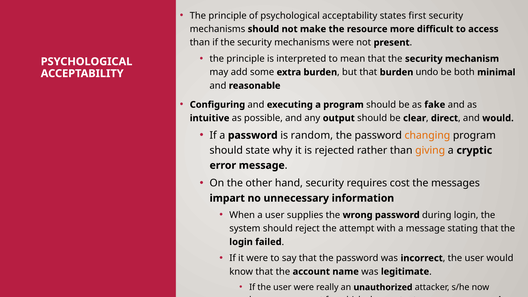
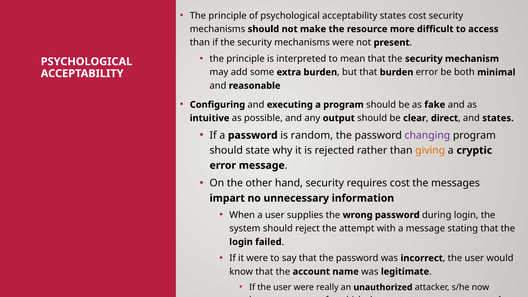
states first: first -> cost
burden undo: undo -> error
and would: would -> states
changing colour: orange -> purple
